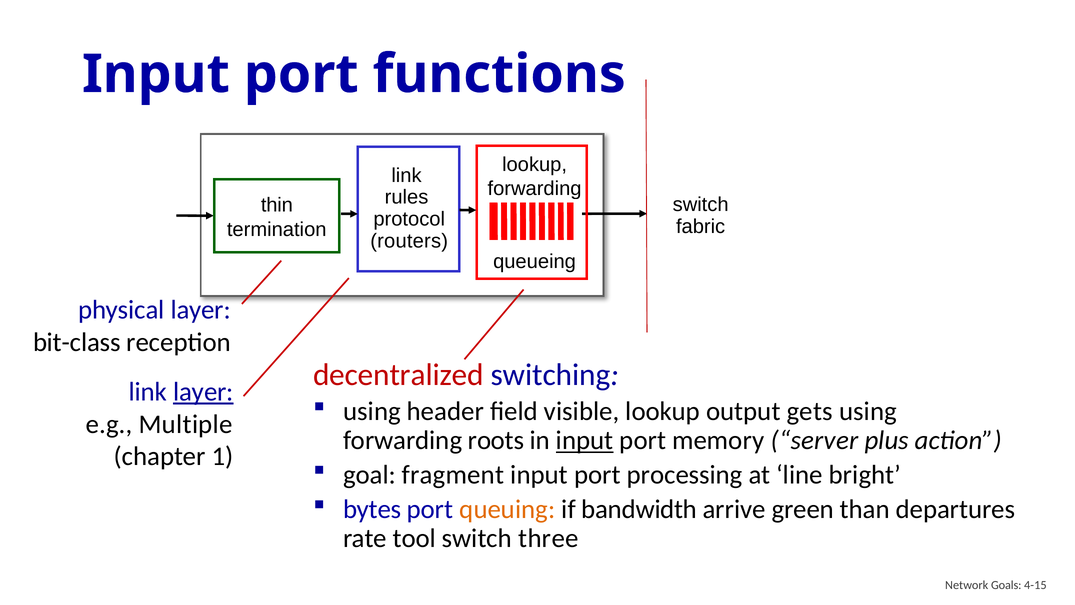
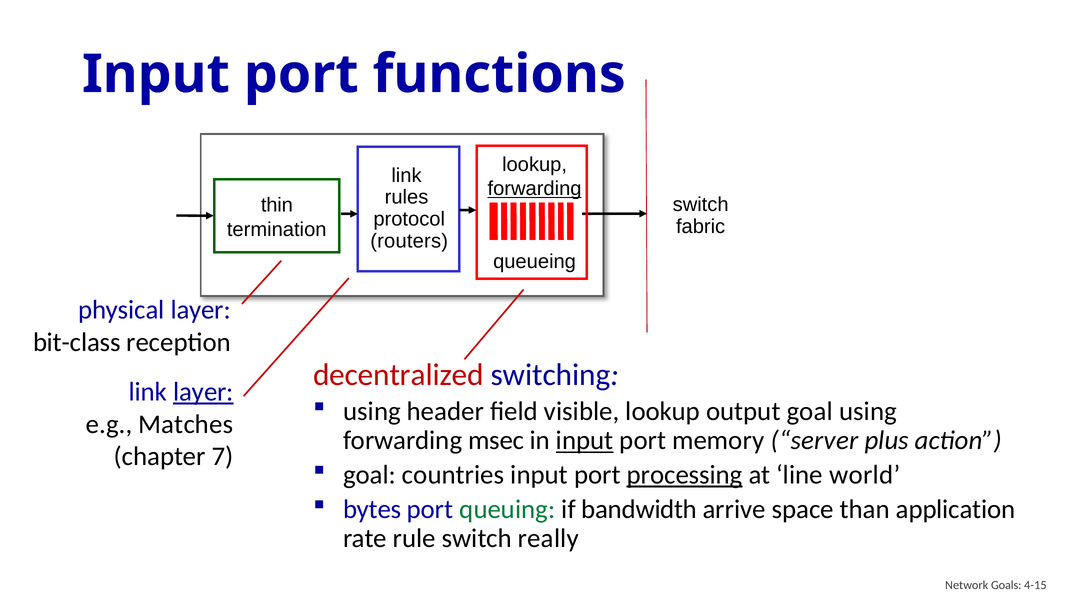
forwarding at (535, 189) underline: none -> present
output gets: gets -> goal
Multiple: Multiple -> Matches
roots: roots -> msec
1: 1 -> 7
fragment: fragment -> countries
processing underline: none -> present
bright: bright -> world
queuing colour: orange -> green
green: green -> space
departures: departures -> application
tool: tool -> rule
three: three -> really
